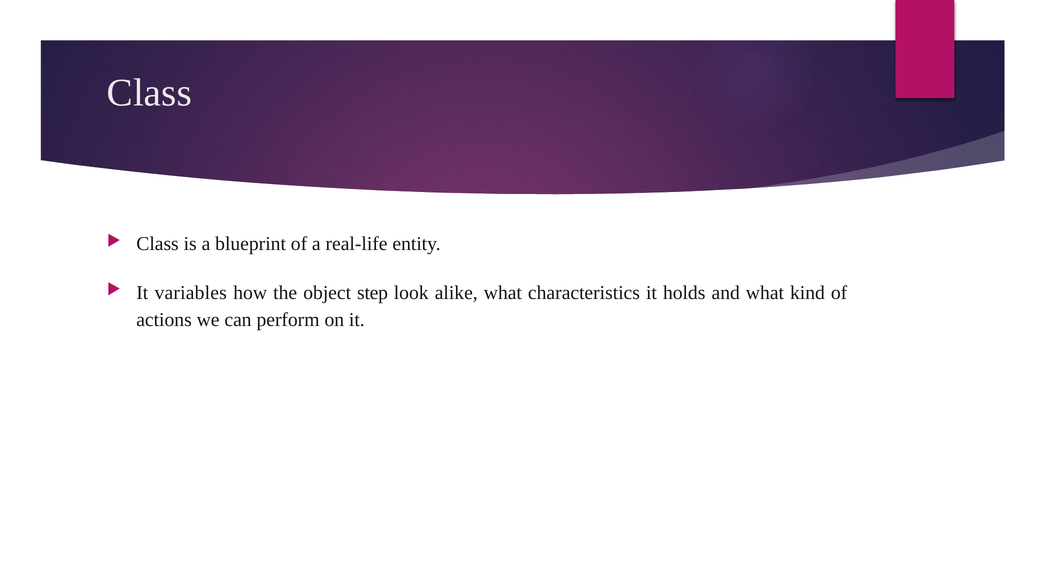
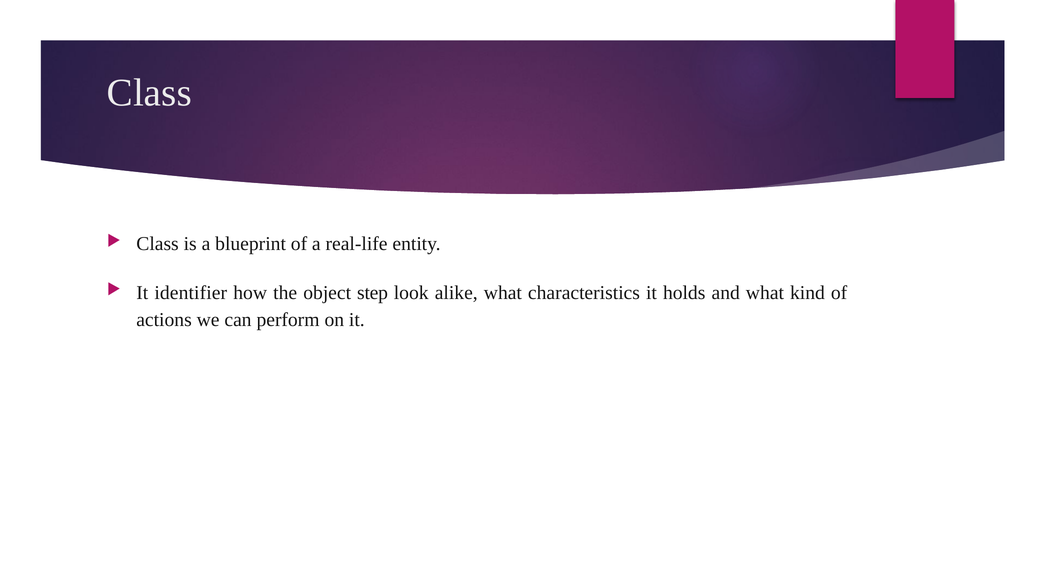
variables: variables -> identifier
